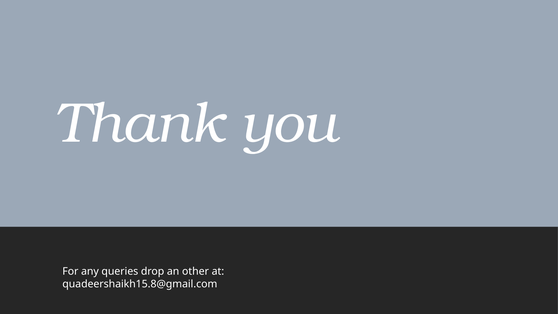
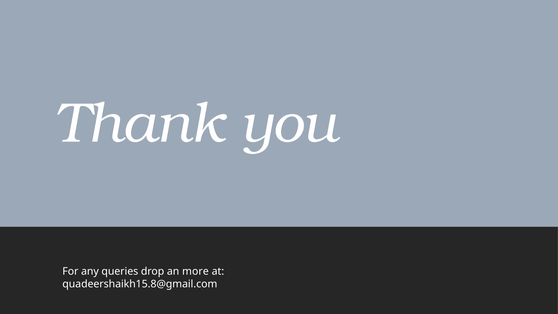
other: other -> more
